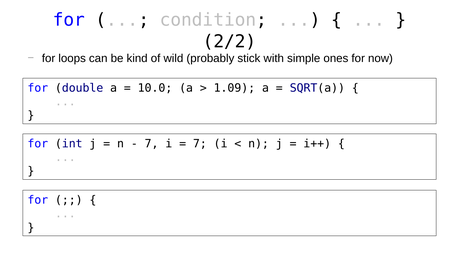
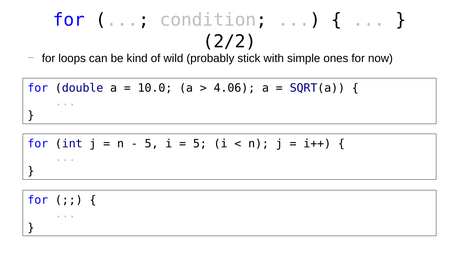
1.09: 1.09 -> 4.06
7 at (152, 144): 7 -> 5
7 at (200, 144): 7 -> 5
